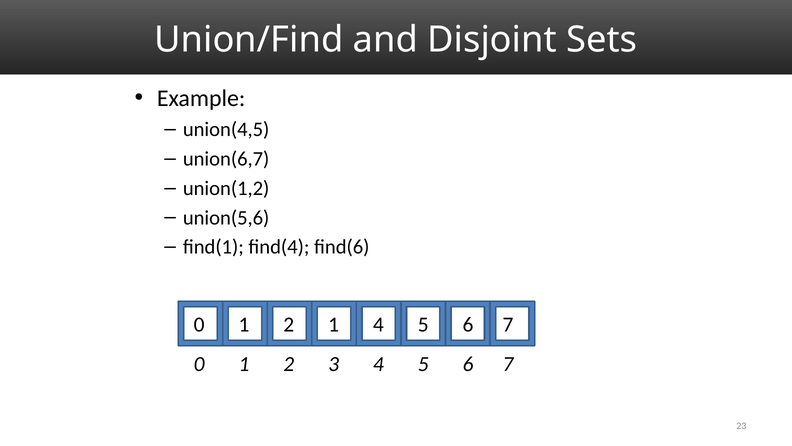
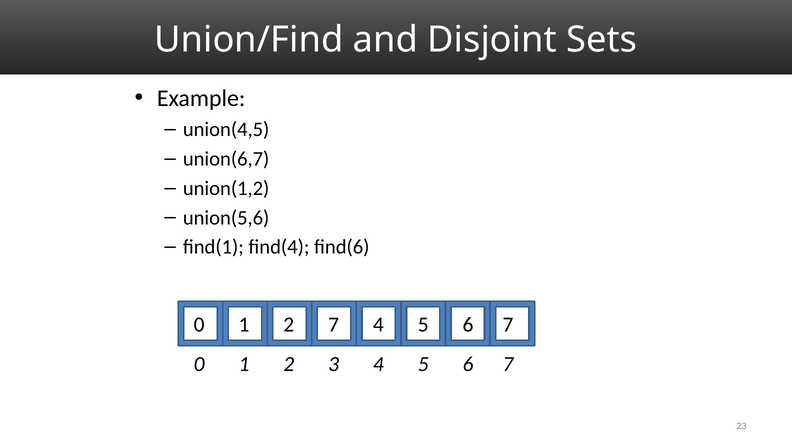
2 1: 1 -> 7
